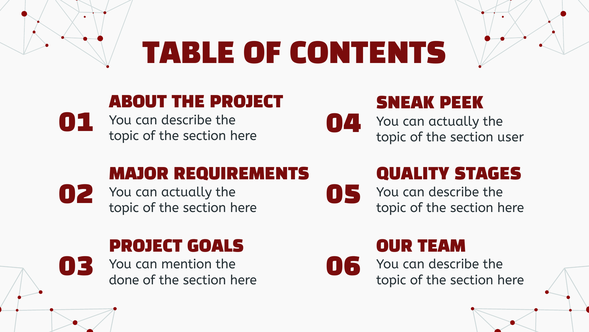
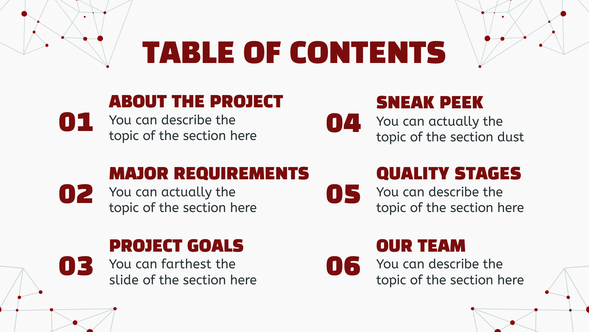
user: user -> dust
mention: mention -> farthest
done: done -> slide
